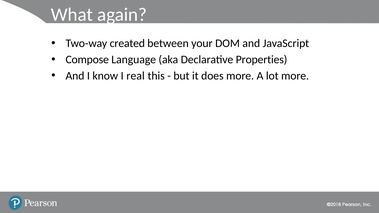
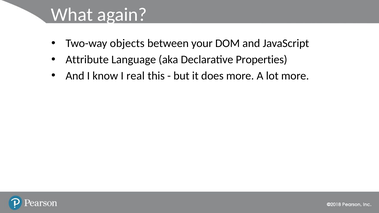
created: created -> objects
Compose: Compose -> Attribute
